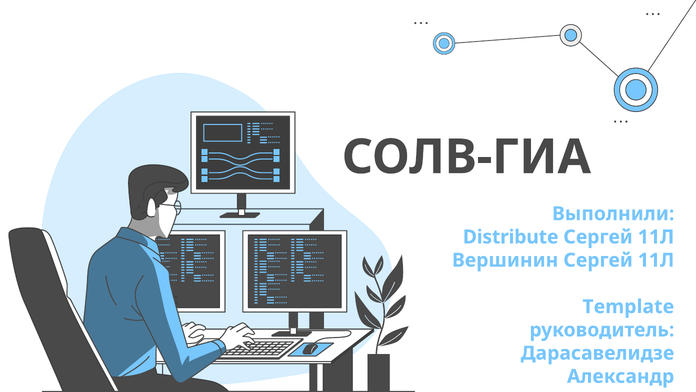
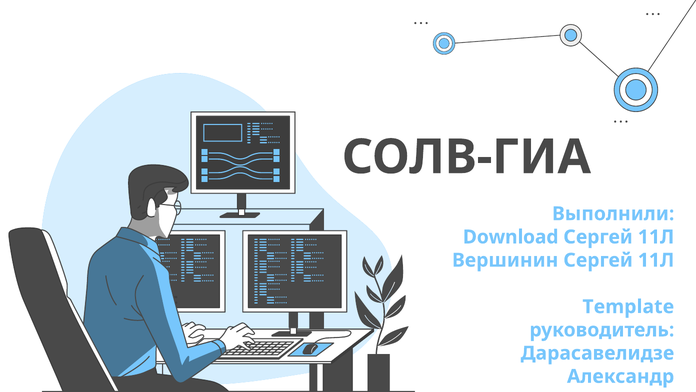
Distribute: Distribute -> Download
